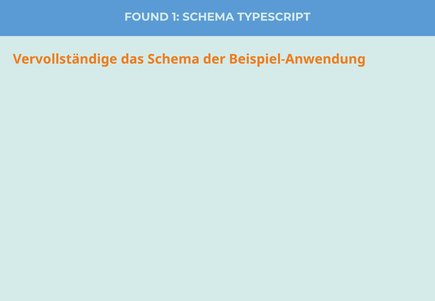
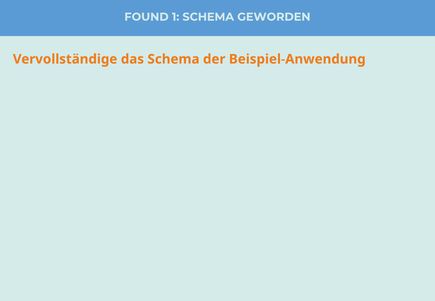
TYPESCRIPT: TYPESCRIPT -> GEWORDEN
